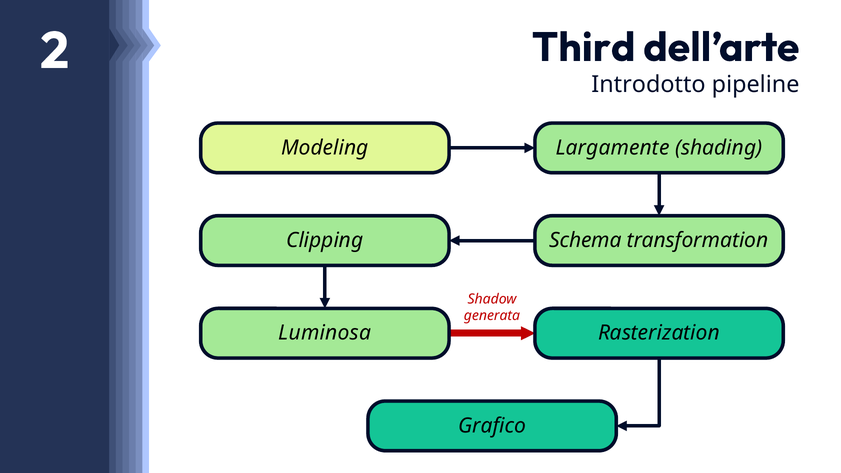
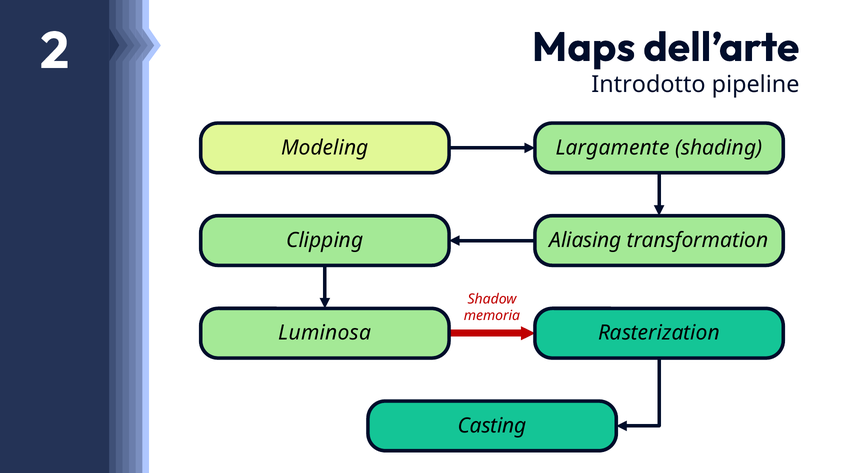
Third: Third -> Maps
Schema: Schema -> Aliasing
generata: generata -> memoria
Grafico: Grafico -> Casting
